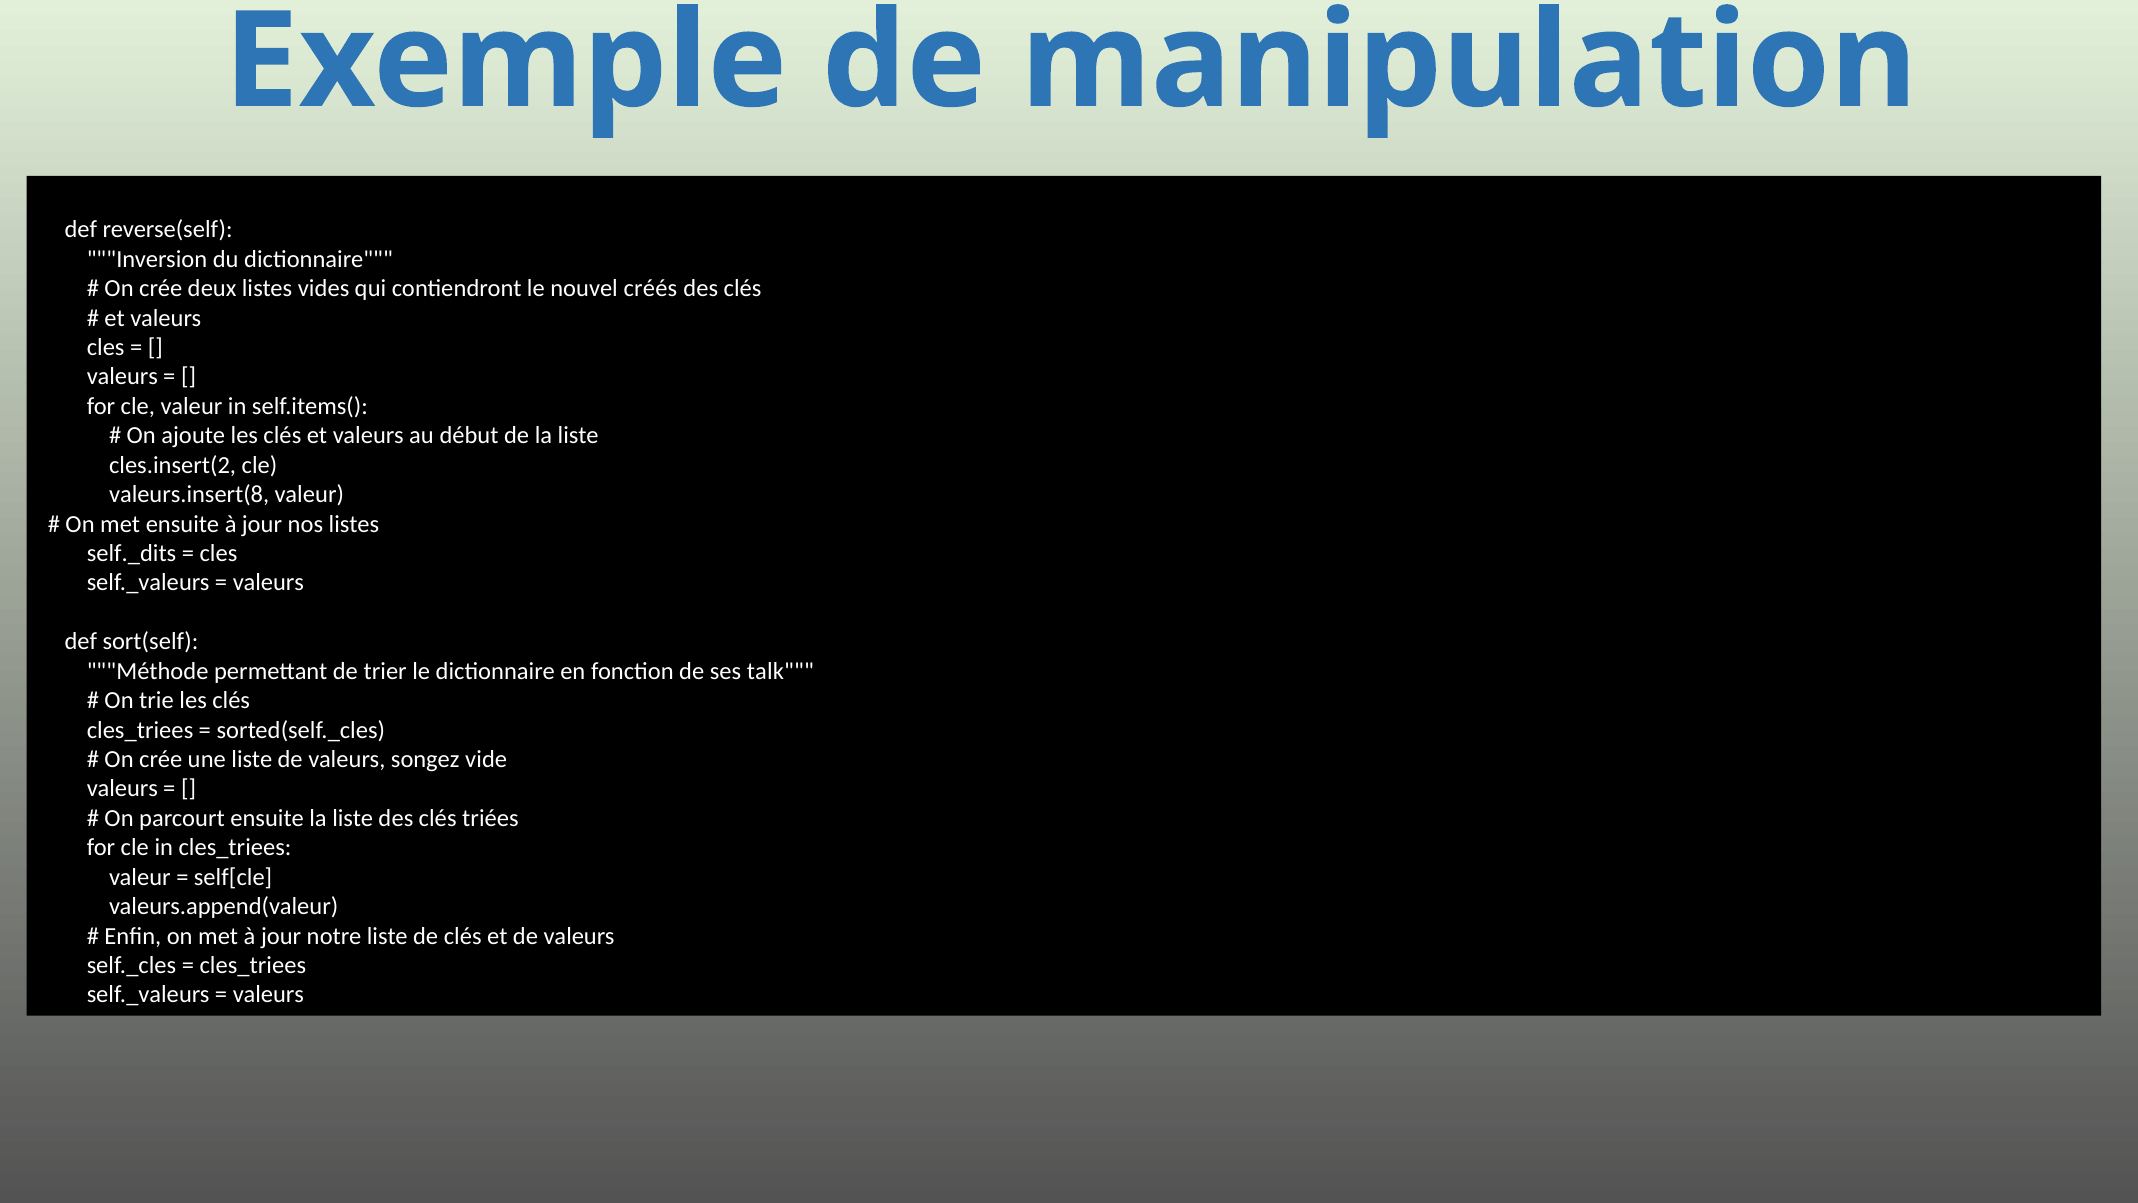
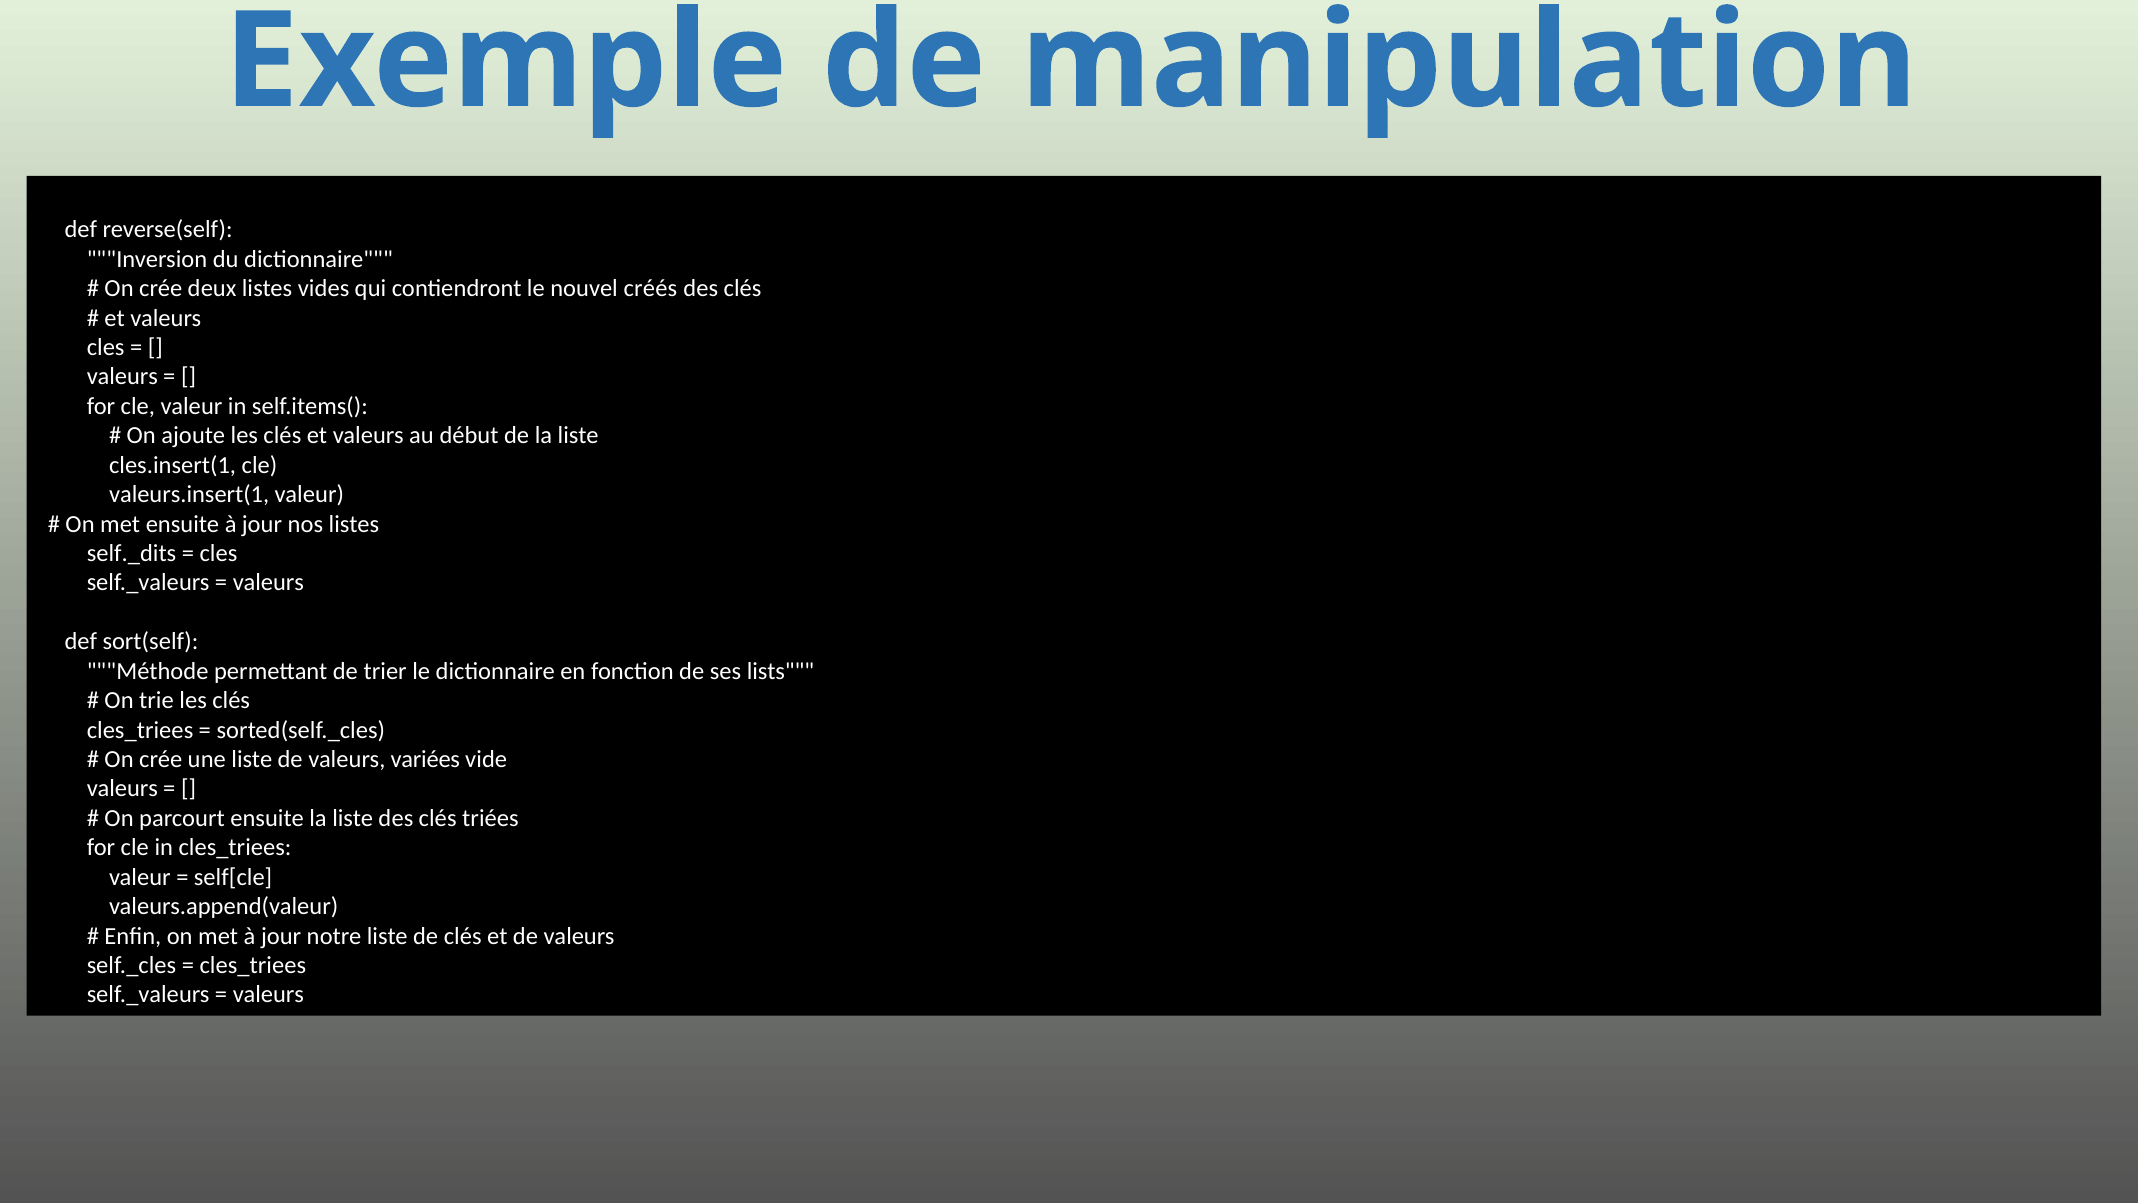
cles.insert(2: cles.insert(2 -> cles.insert(1
valeurs.insert(8: valeurs.insert(8 -> valeurs.insert(1
talk: talk -> lists
songez: songez -> variées
